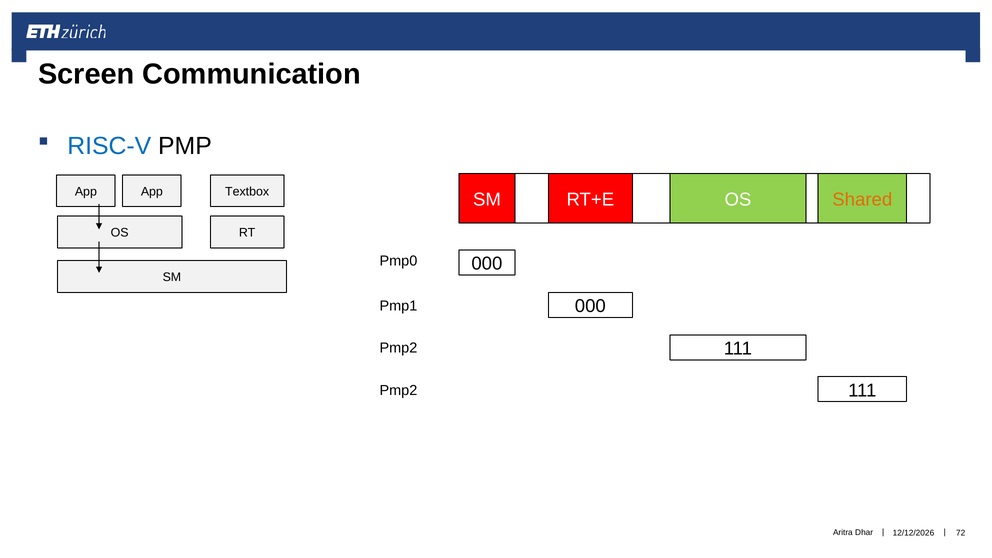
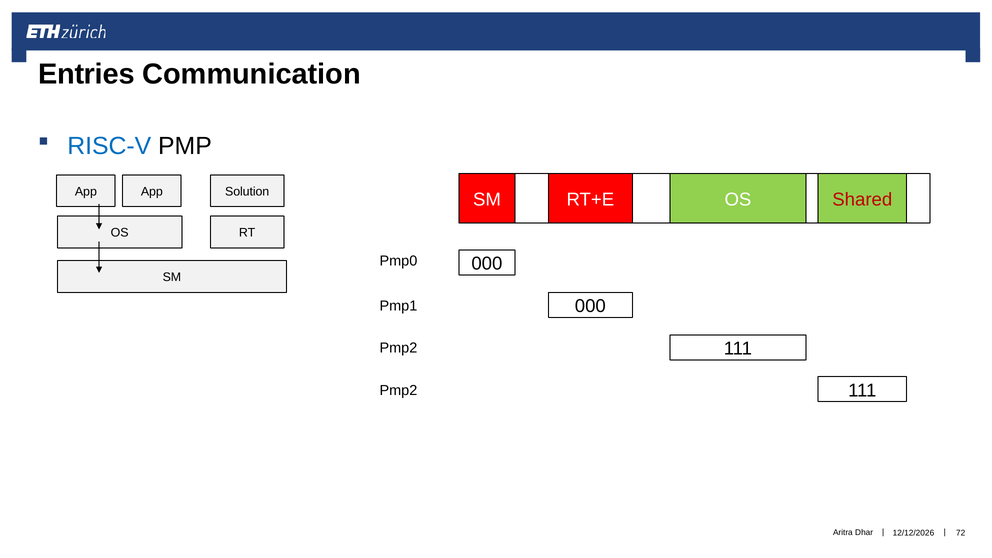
Screen: Screen -> Entries
Textbox: Textbox -> Solution
Shared colour: orange -> red
